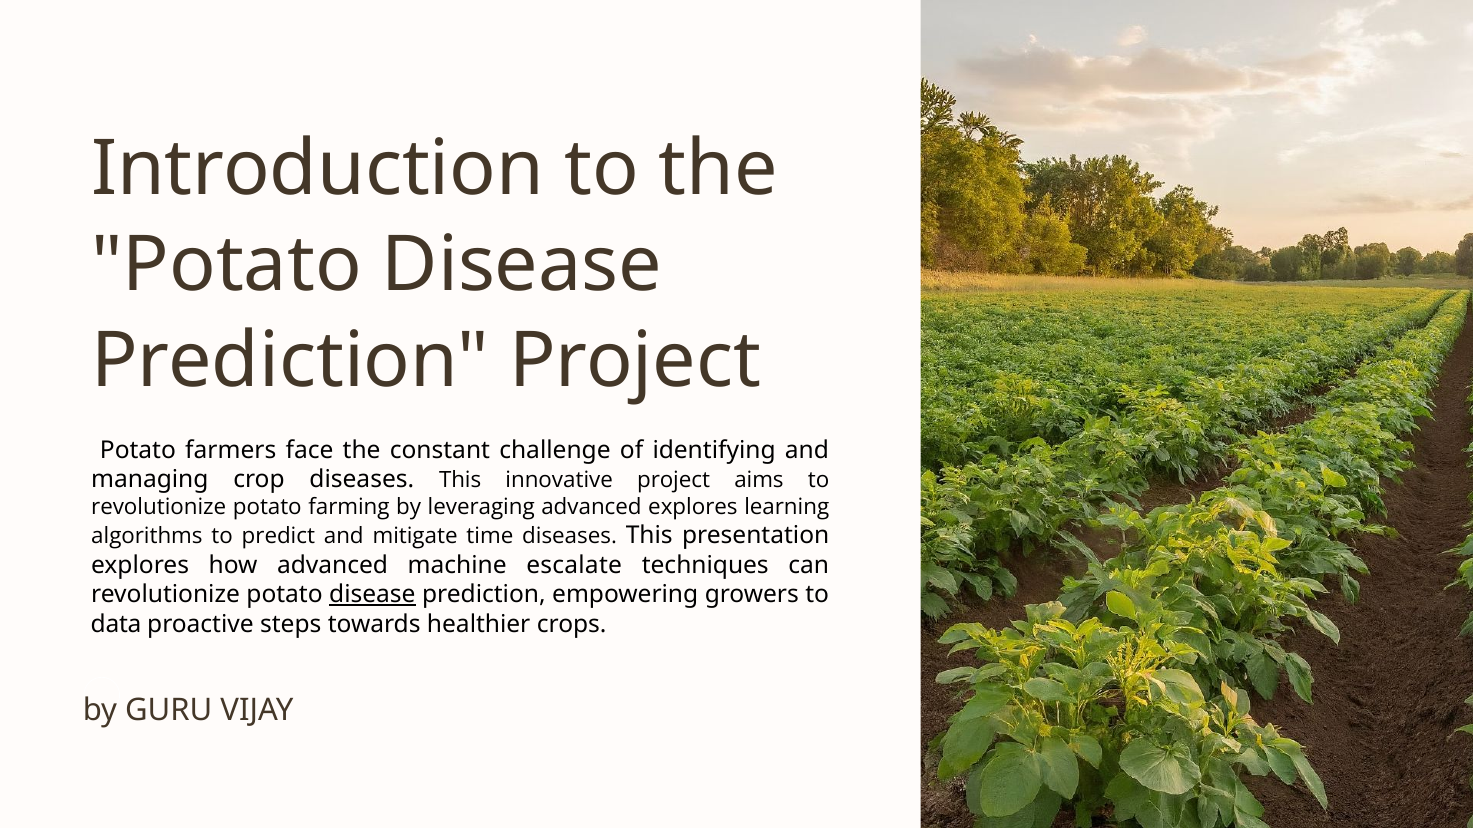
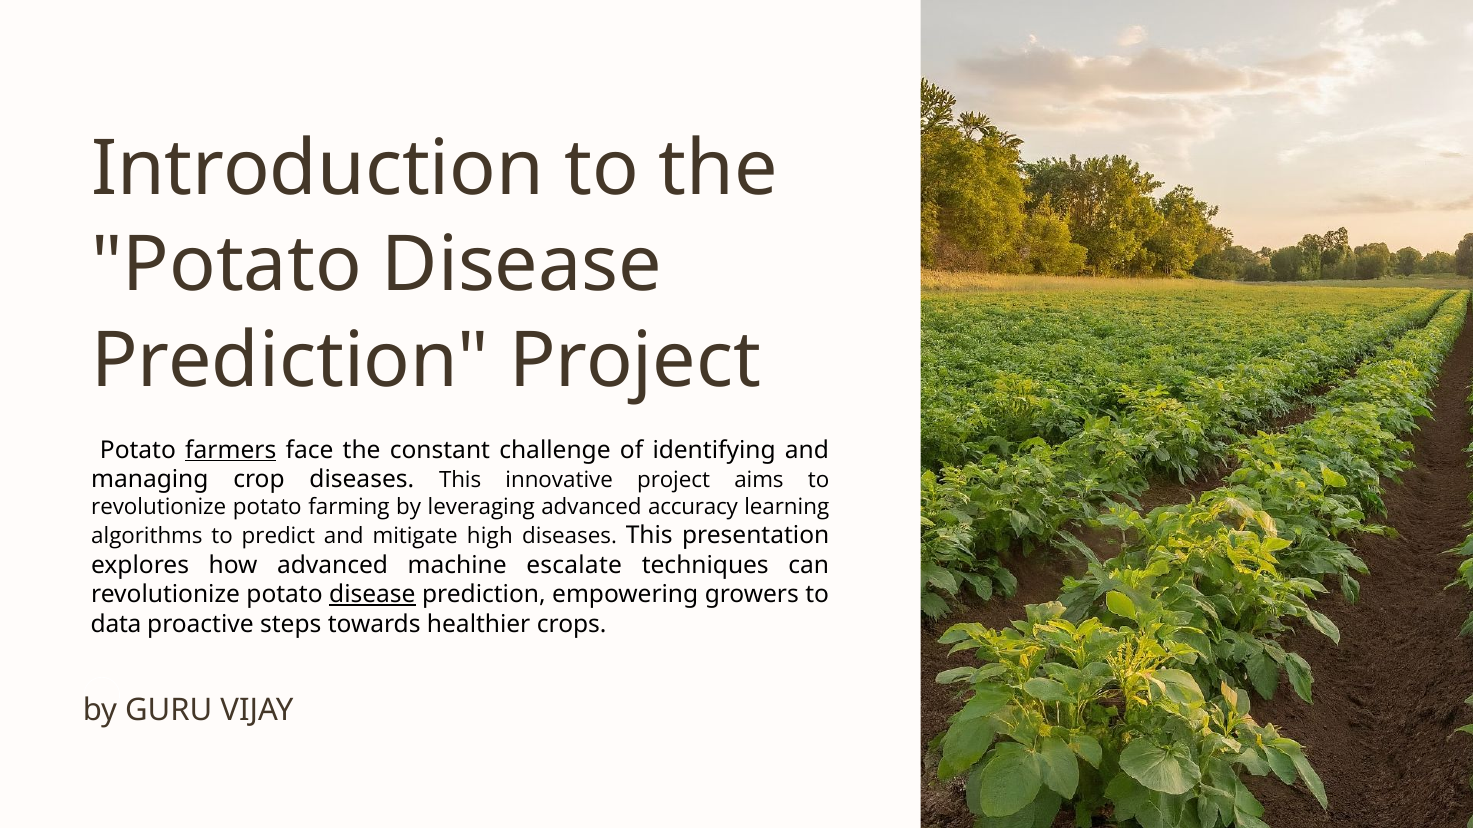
farmers underline: none -> present
advanced explores: explores -> accuracy
time: time -> high
